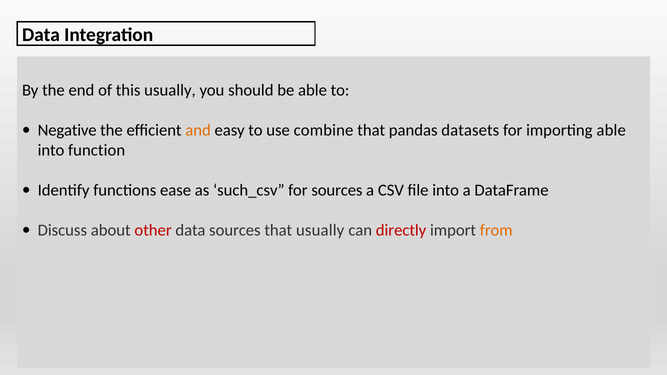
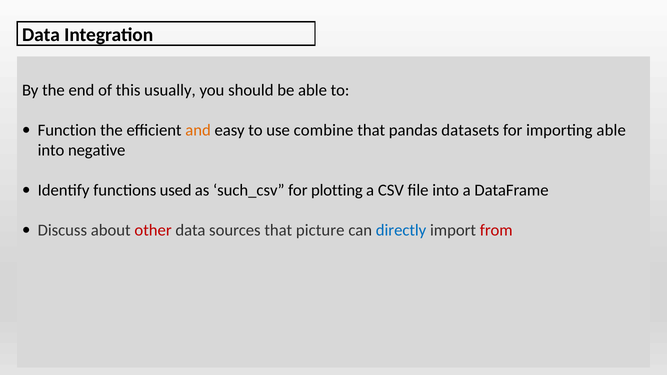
Negative: Negative -> Function
function: function -> negative
ease: ease -> used
for sources: sources -> plotting
that usually: usually -> picture
directly colour: red -> blue
from colour: orange -> red
